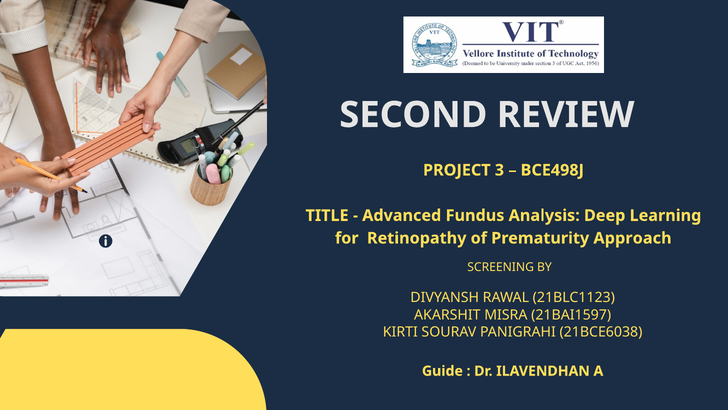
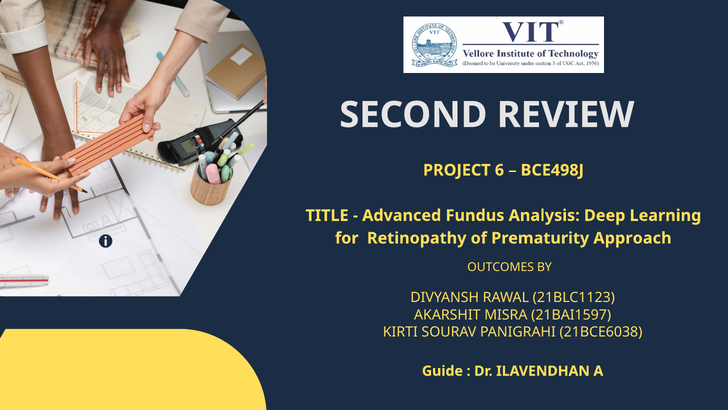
3: 3 -> 6
SCREENING: SCREENING -> OUTCOMES
